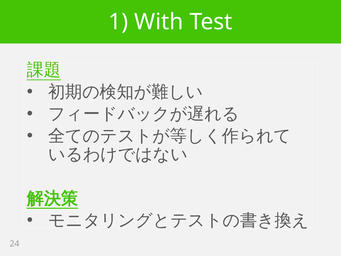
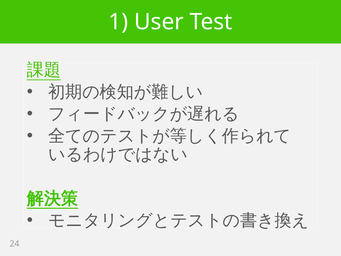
With: With -> User
